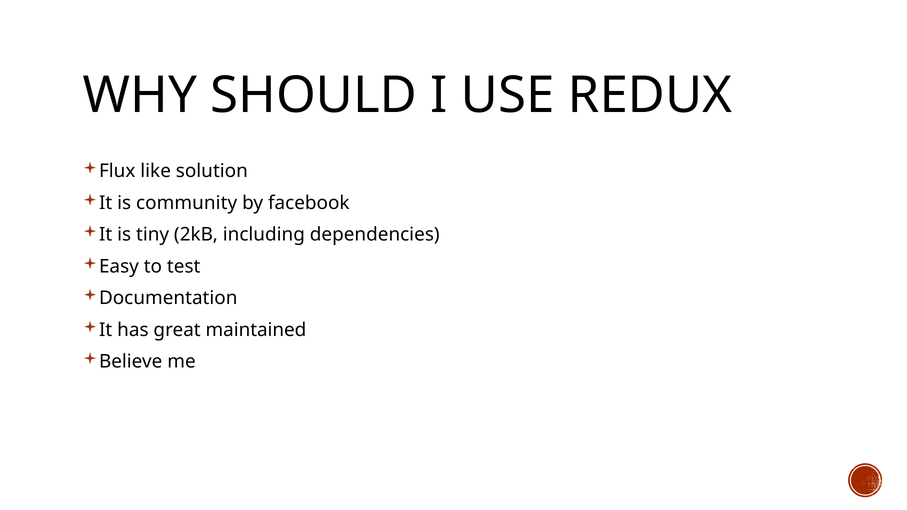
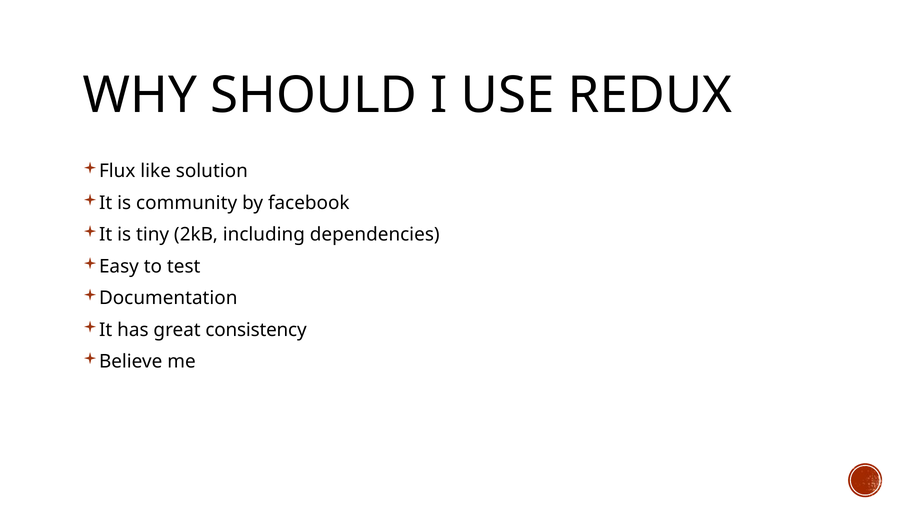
maintained: maintained -> consistency
